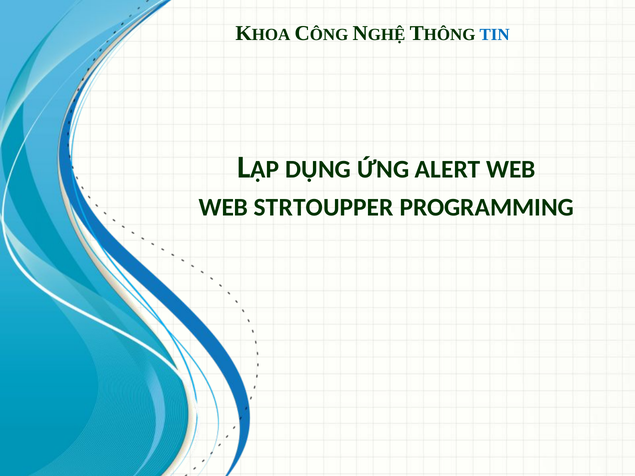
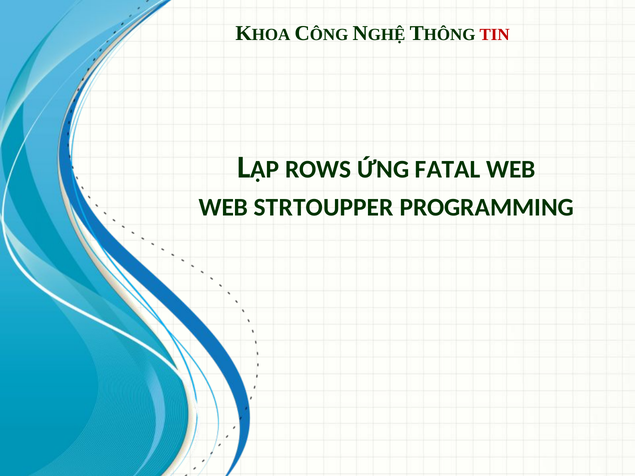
TIN colour: blue -> red
DỤNG: DỤNG -> ROWS
ALERT: ALERT -> FATAL
